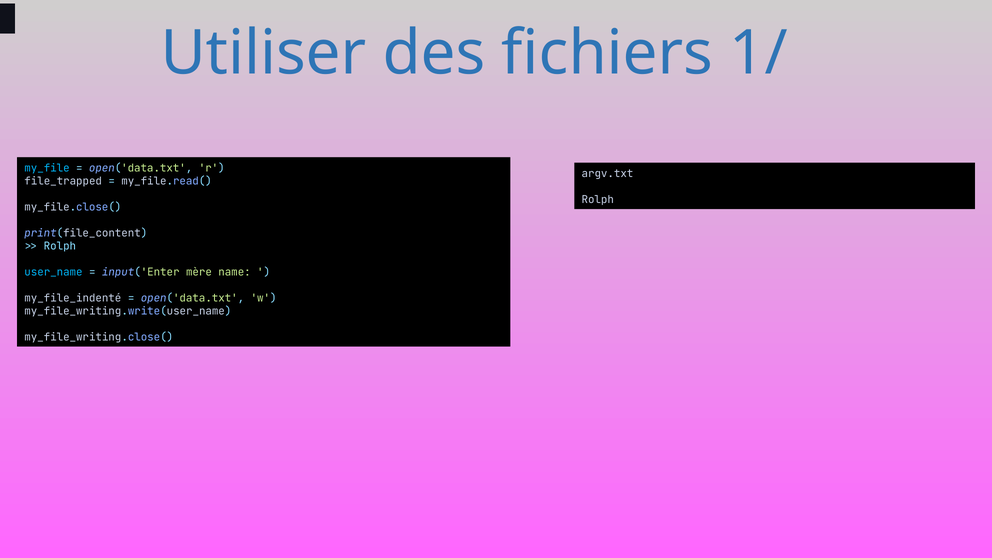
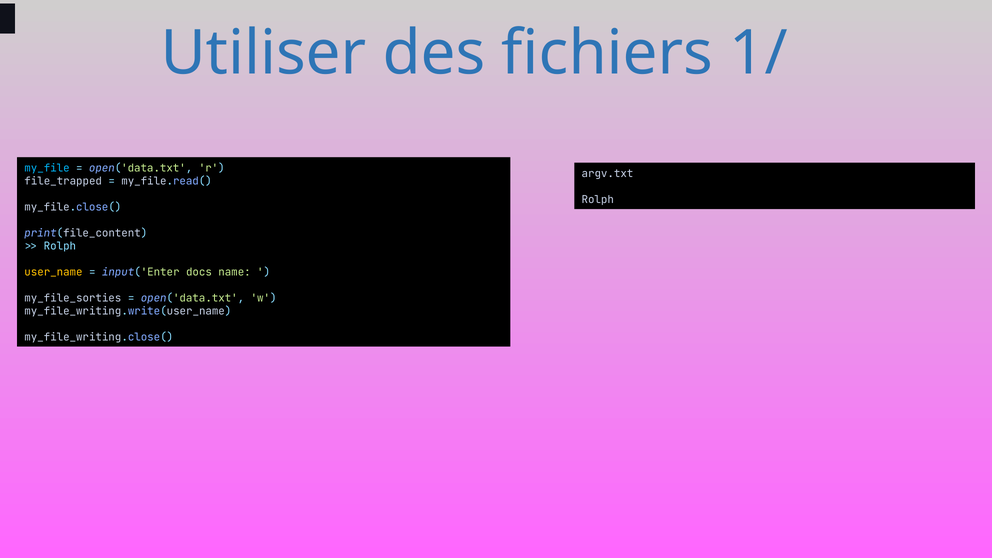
user_name colour: light blue -> yellow
mère: mère -> docs
my_file_indenté: my_file_indenté -> my_file_sorties
